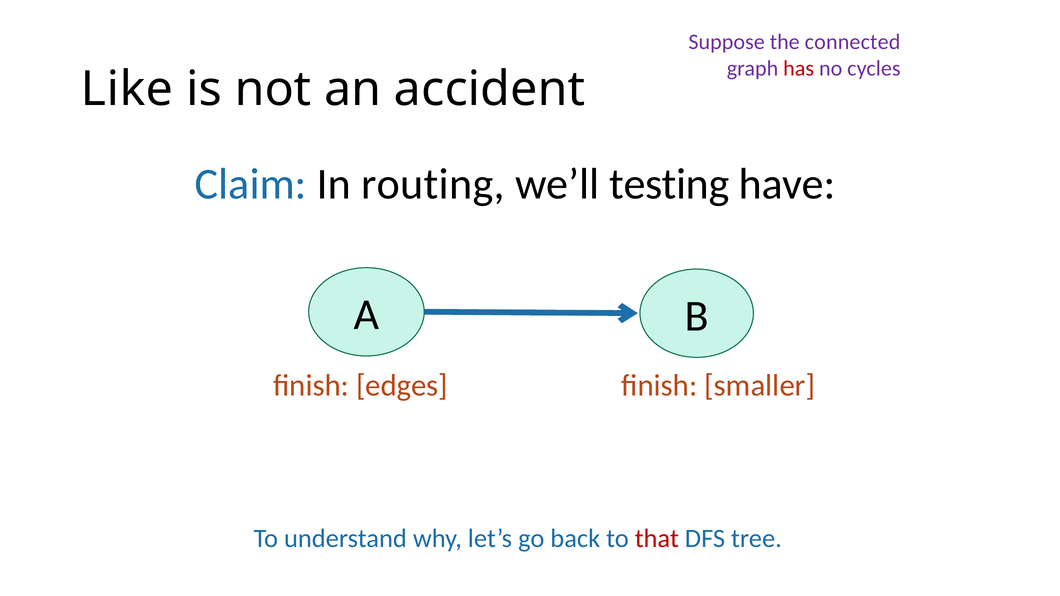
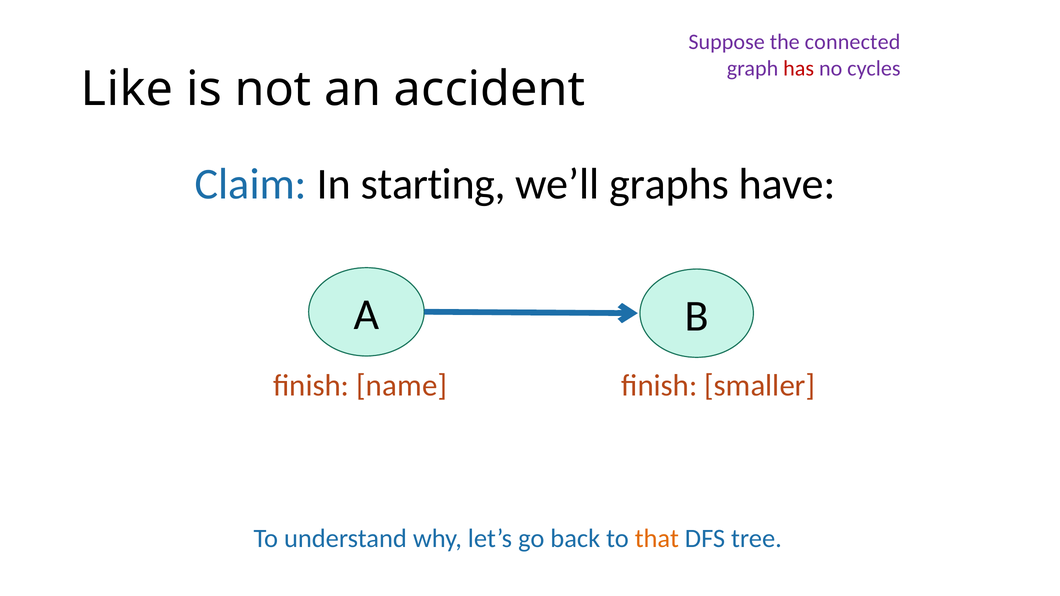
routing: routing -> starting
testing: testing -> graphs
edges: edges -> name
that colour: red -> orange
